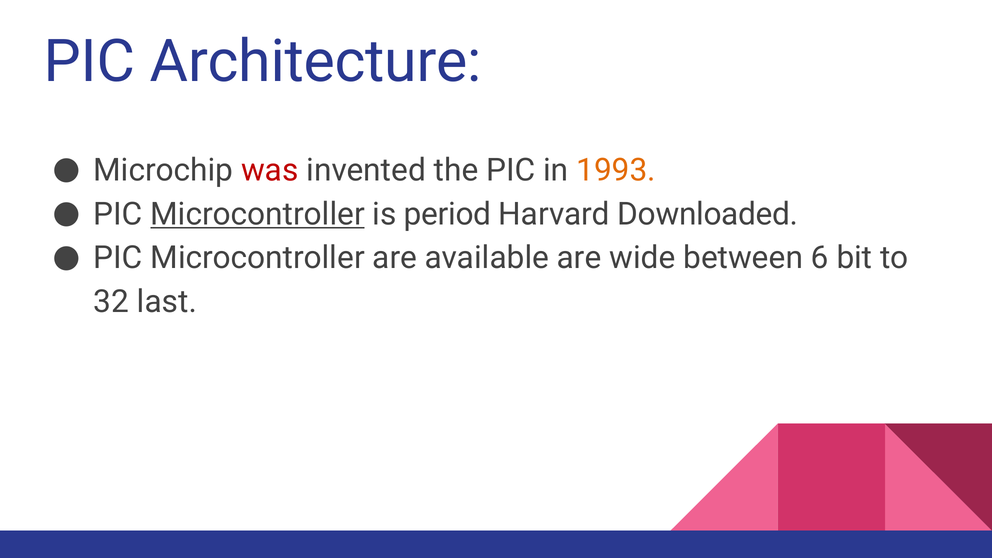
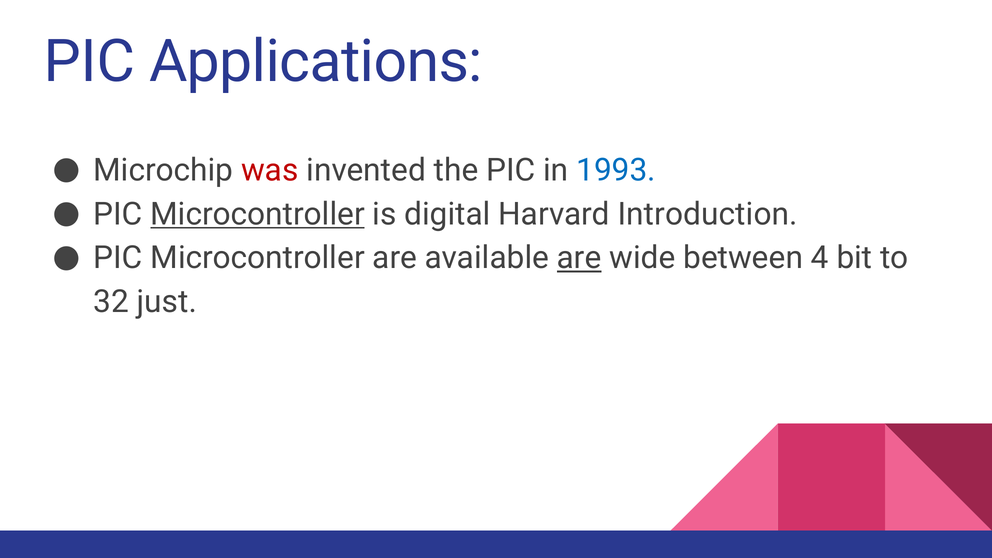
Architecture: Architecture -> Applications
1993 colour: orange -> blue
period: period -> digital
Downloaded: Downloaded -> Introduction
are at (579, 258) underline: none -> present
6: 6 -> 4
last: last -> just
